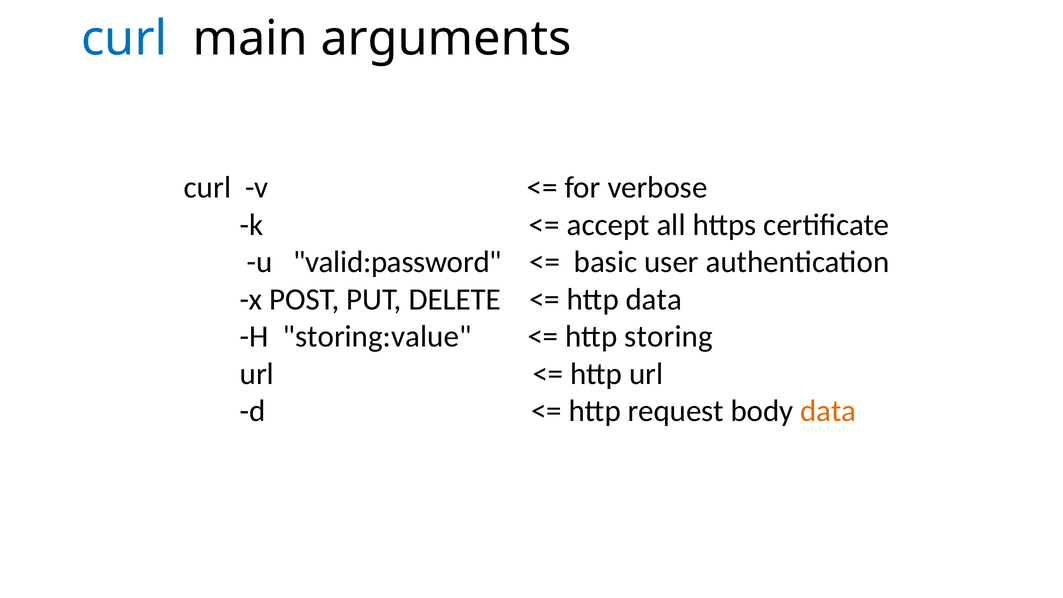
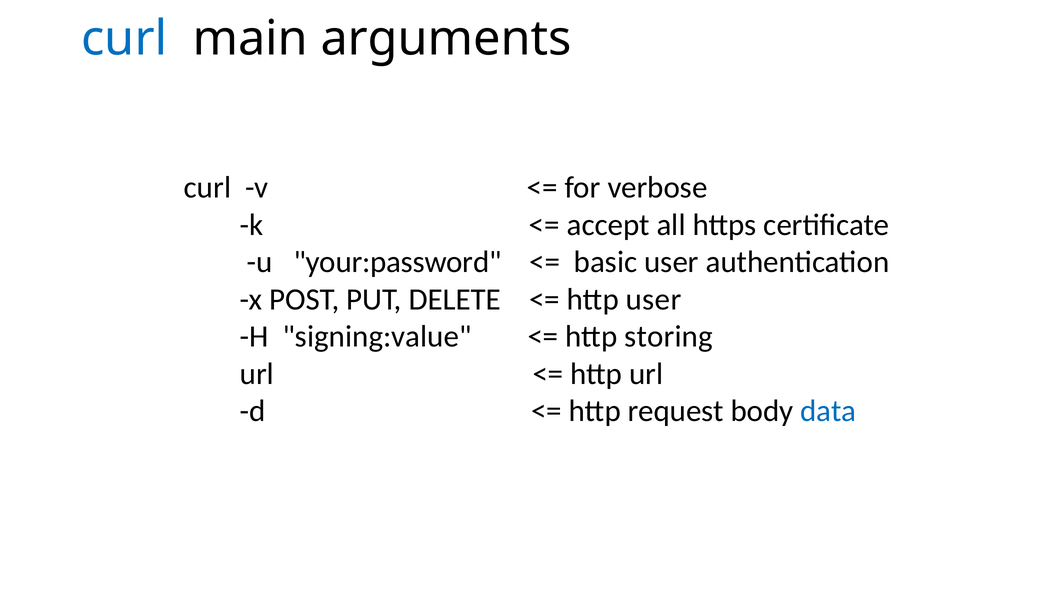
valid:password: valid:password -> your:password
http data: data -> user
storing:value: storing:value -> signing:value
data at (828, 411) colour: orange -> blue
